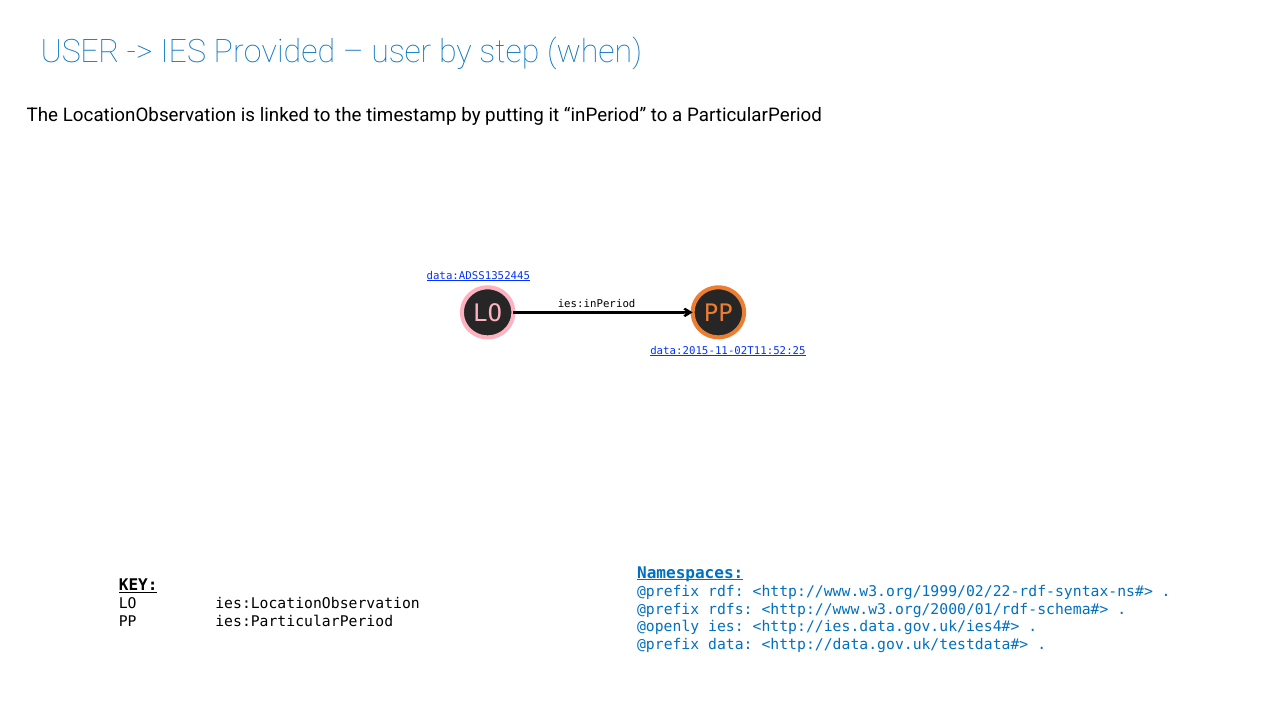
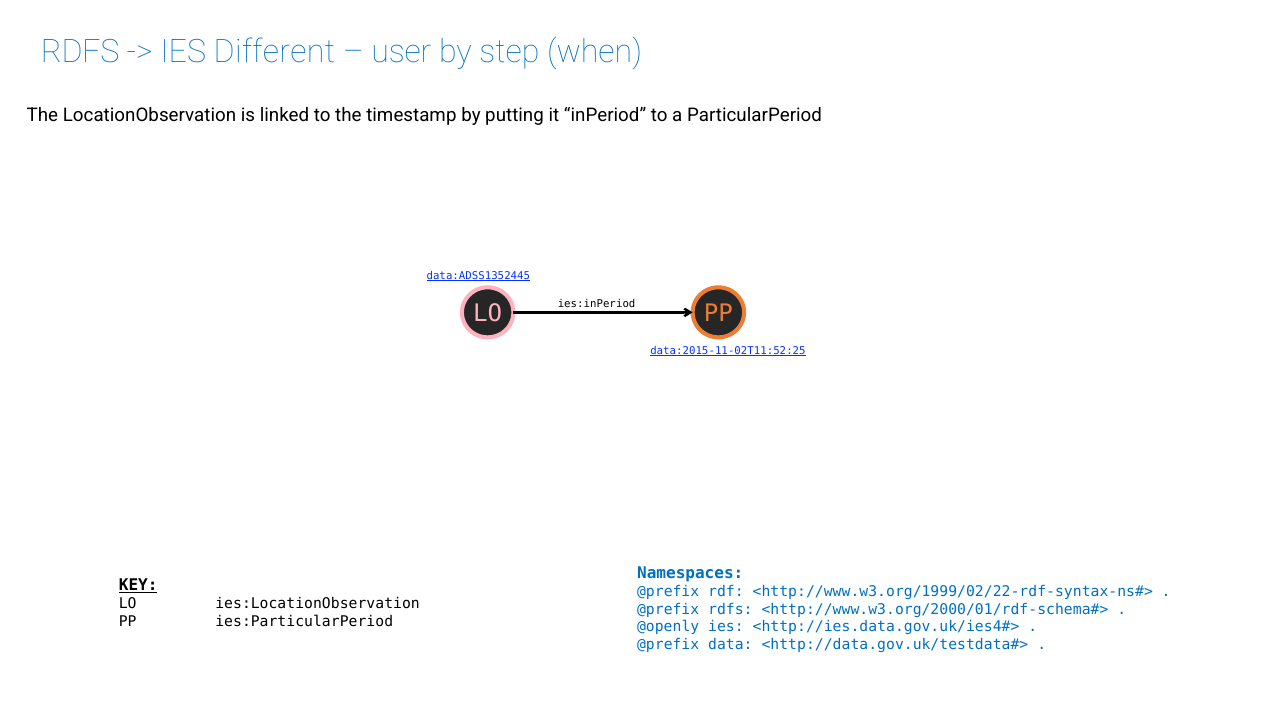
USER at (80, 52): USER -> RDFS
Provided: Provided -> Different
Namespaces underline: present -> none
